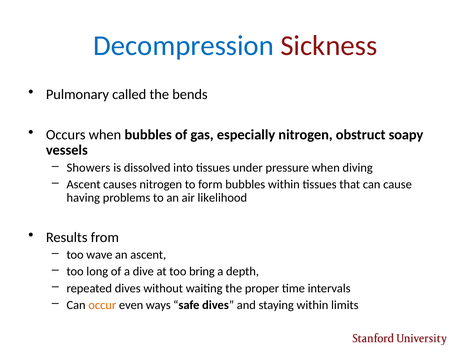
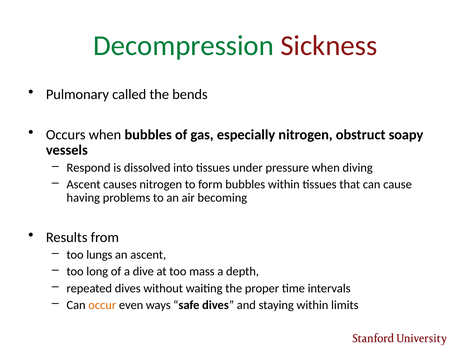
Decompression colour: blue -> green
Showers: Showers -> Respond
likelihood: likelihood -> becoming
wave: wave -> lungs
bring: bring -> mass
